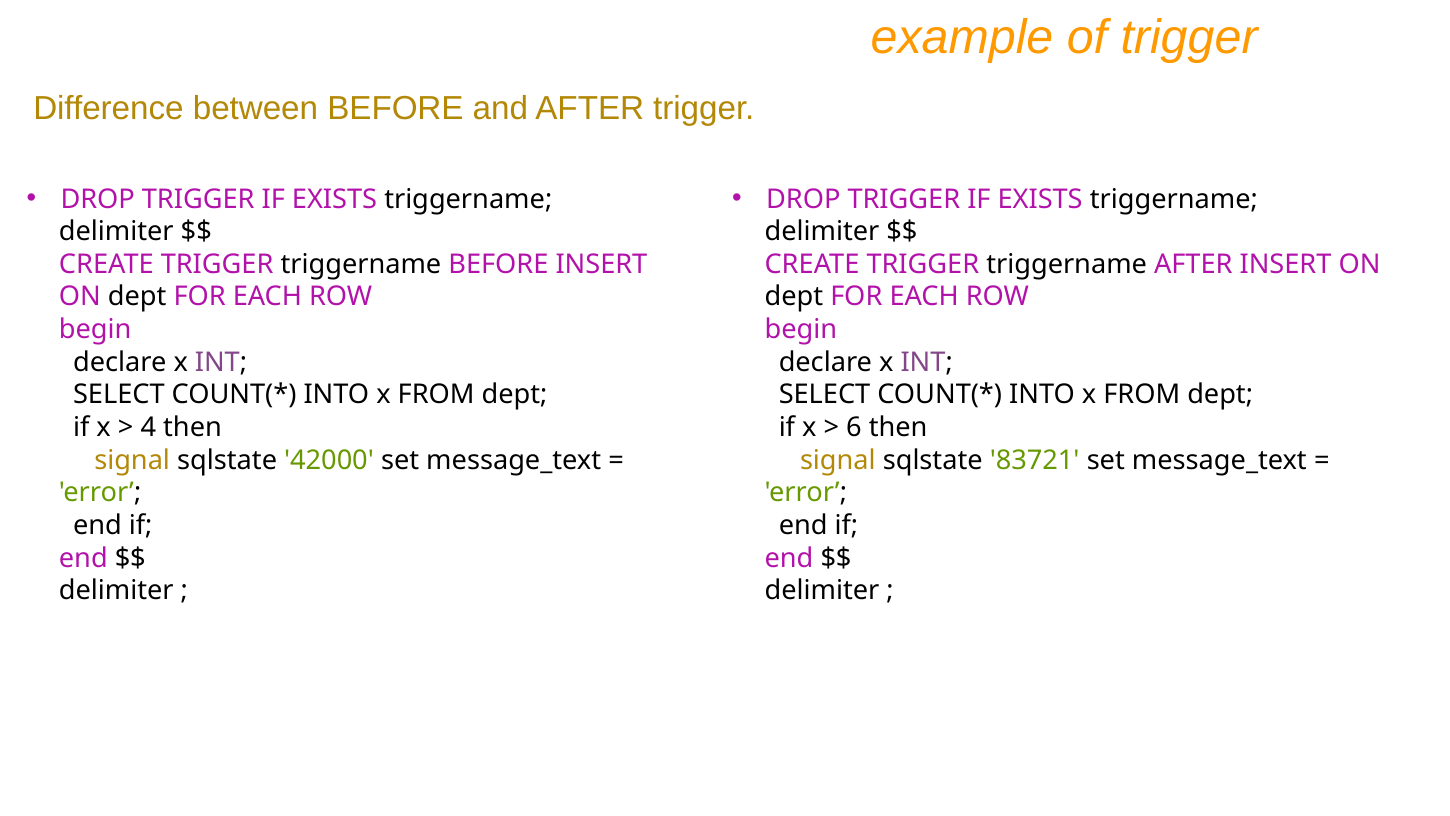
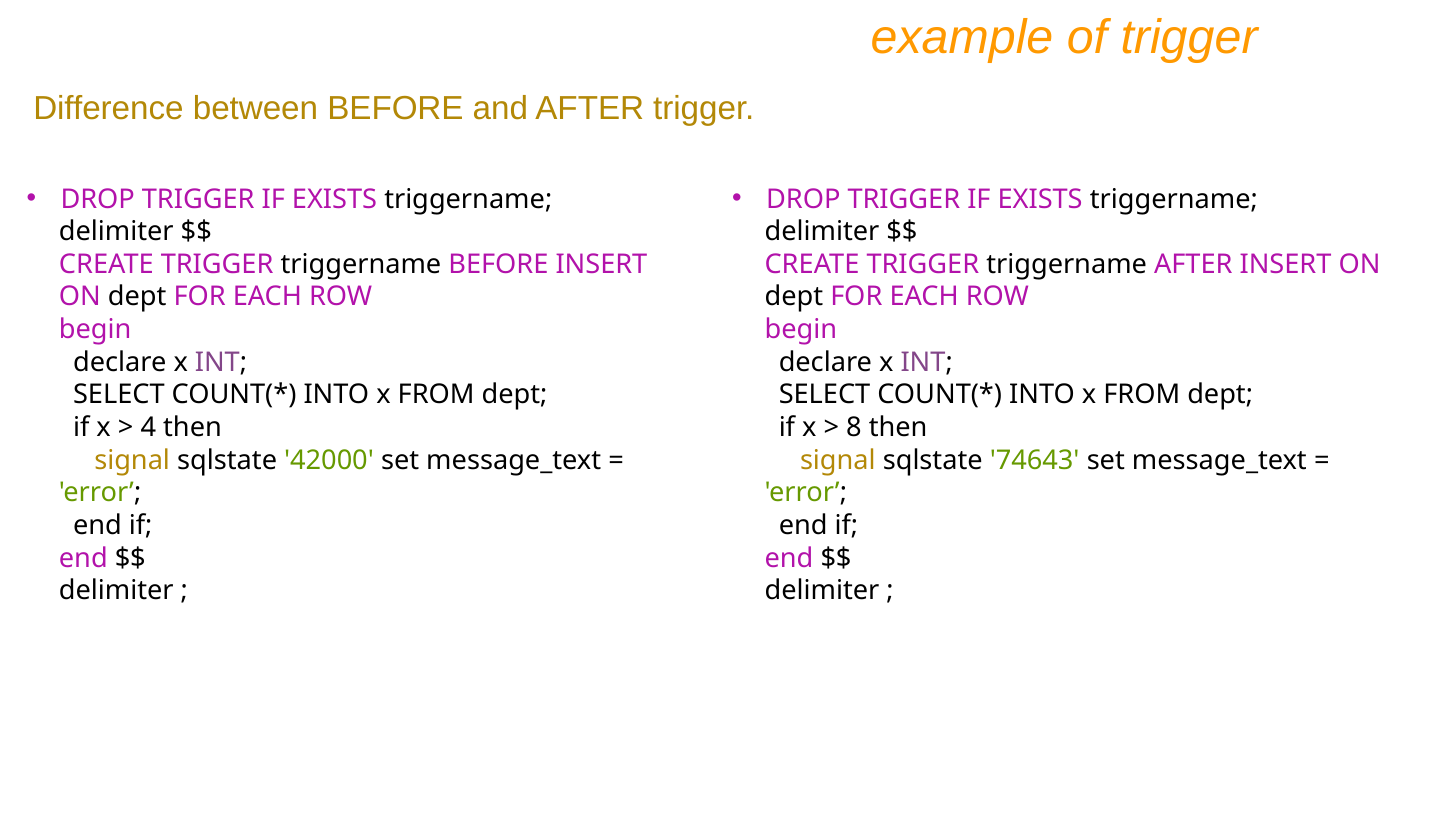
6: 6 -> 8
83721: 83721 -> 74643
